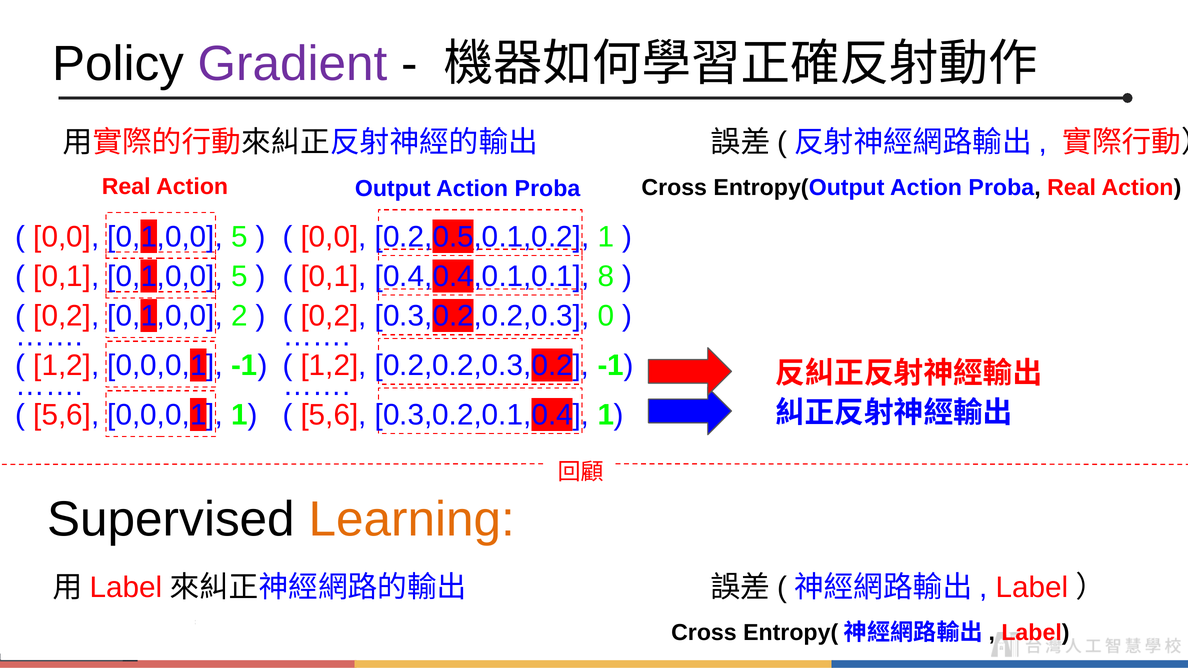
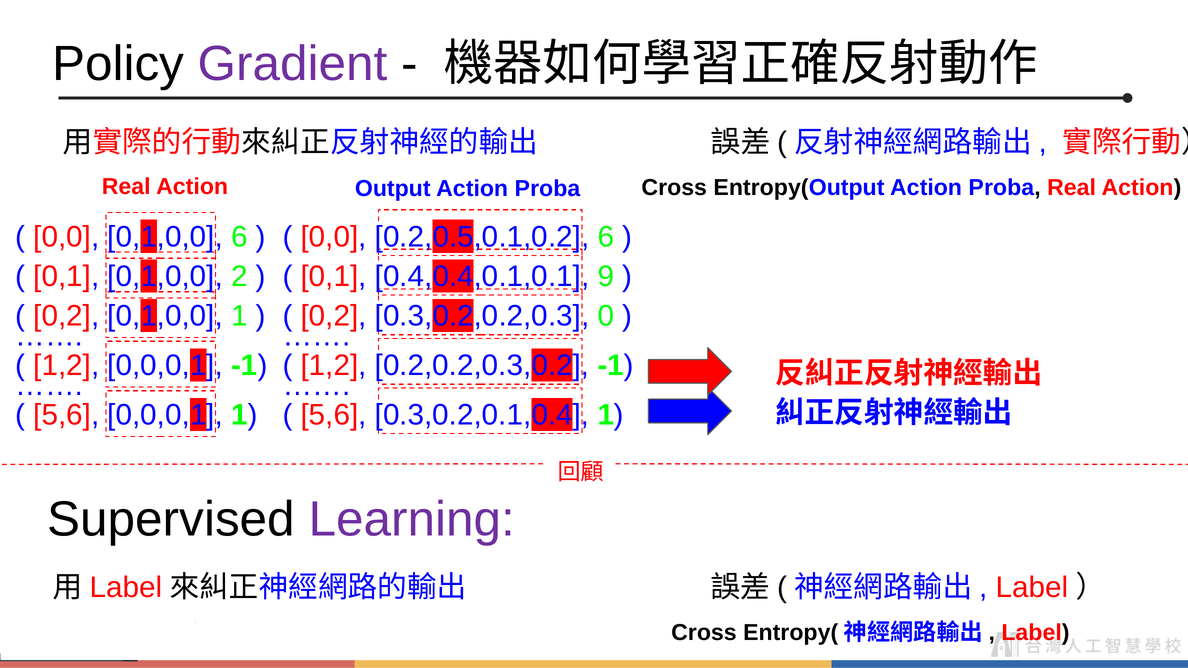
0,0 0,1,0,0 5: 5 -> 6
0.2,0.5,0.1,0.2 1: 1 -> 6
0,1 0,1,0,0 5: 5 -> 2
8: 8 -> 9
0,1,0,0 2: 2 -> 1
Learning colour: orange -> purple
